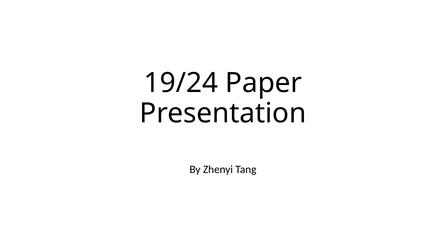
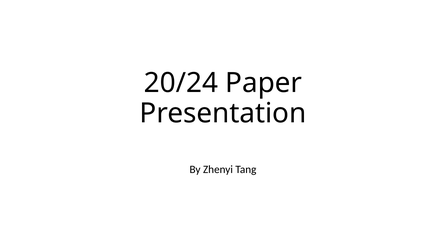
19/24: 19/24 -> 20/24
